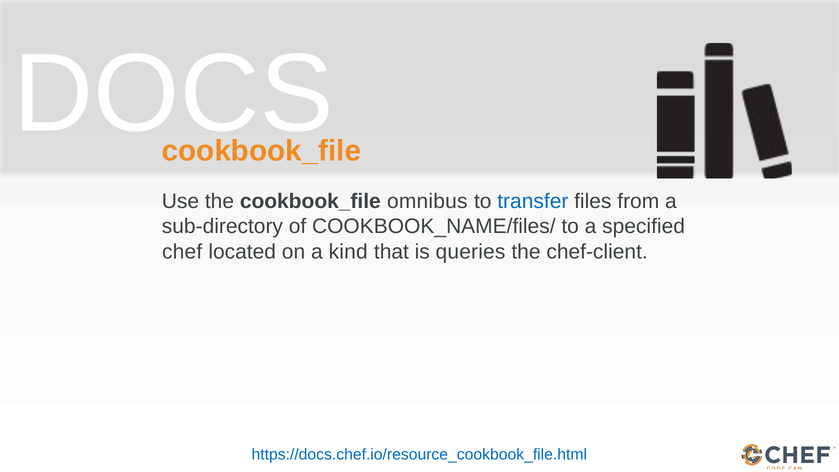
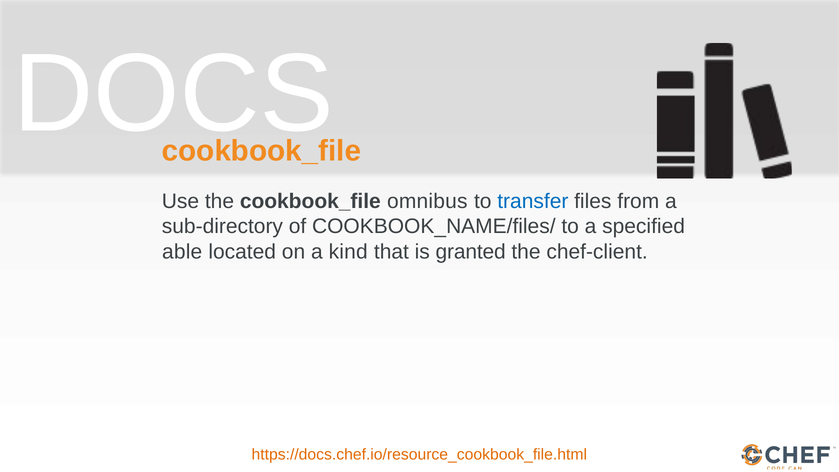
chef: chef -> able
queries: queries -> granted
https://docs.chef.io/resource_cookbook_file.html colour: blue -> orange
